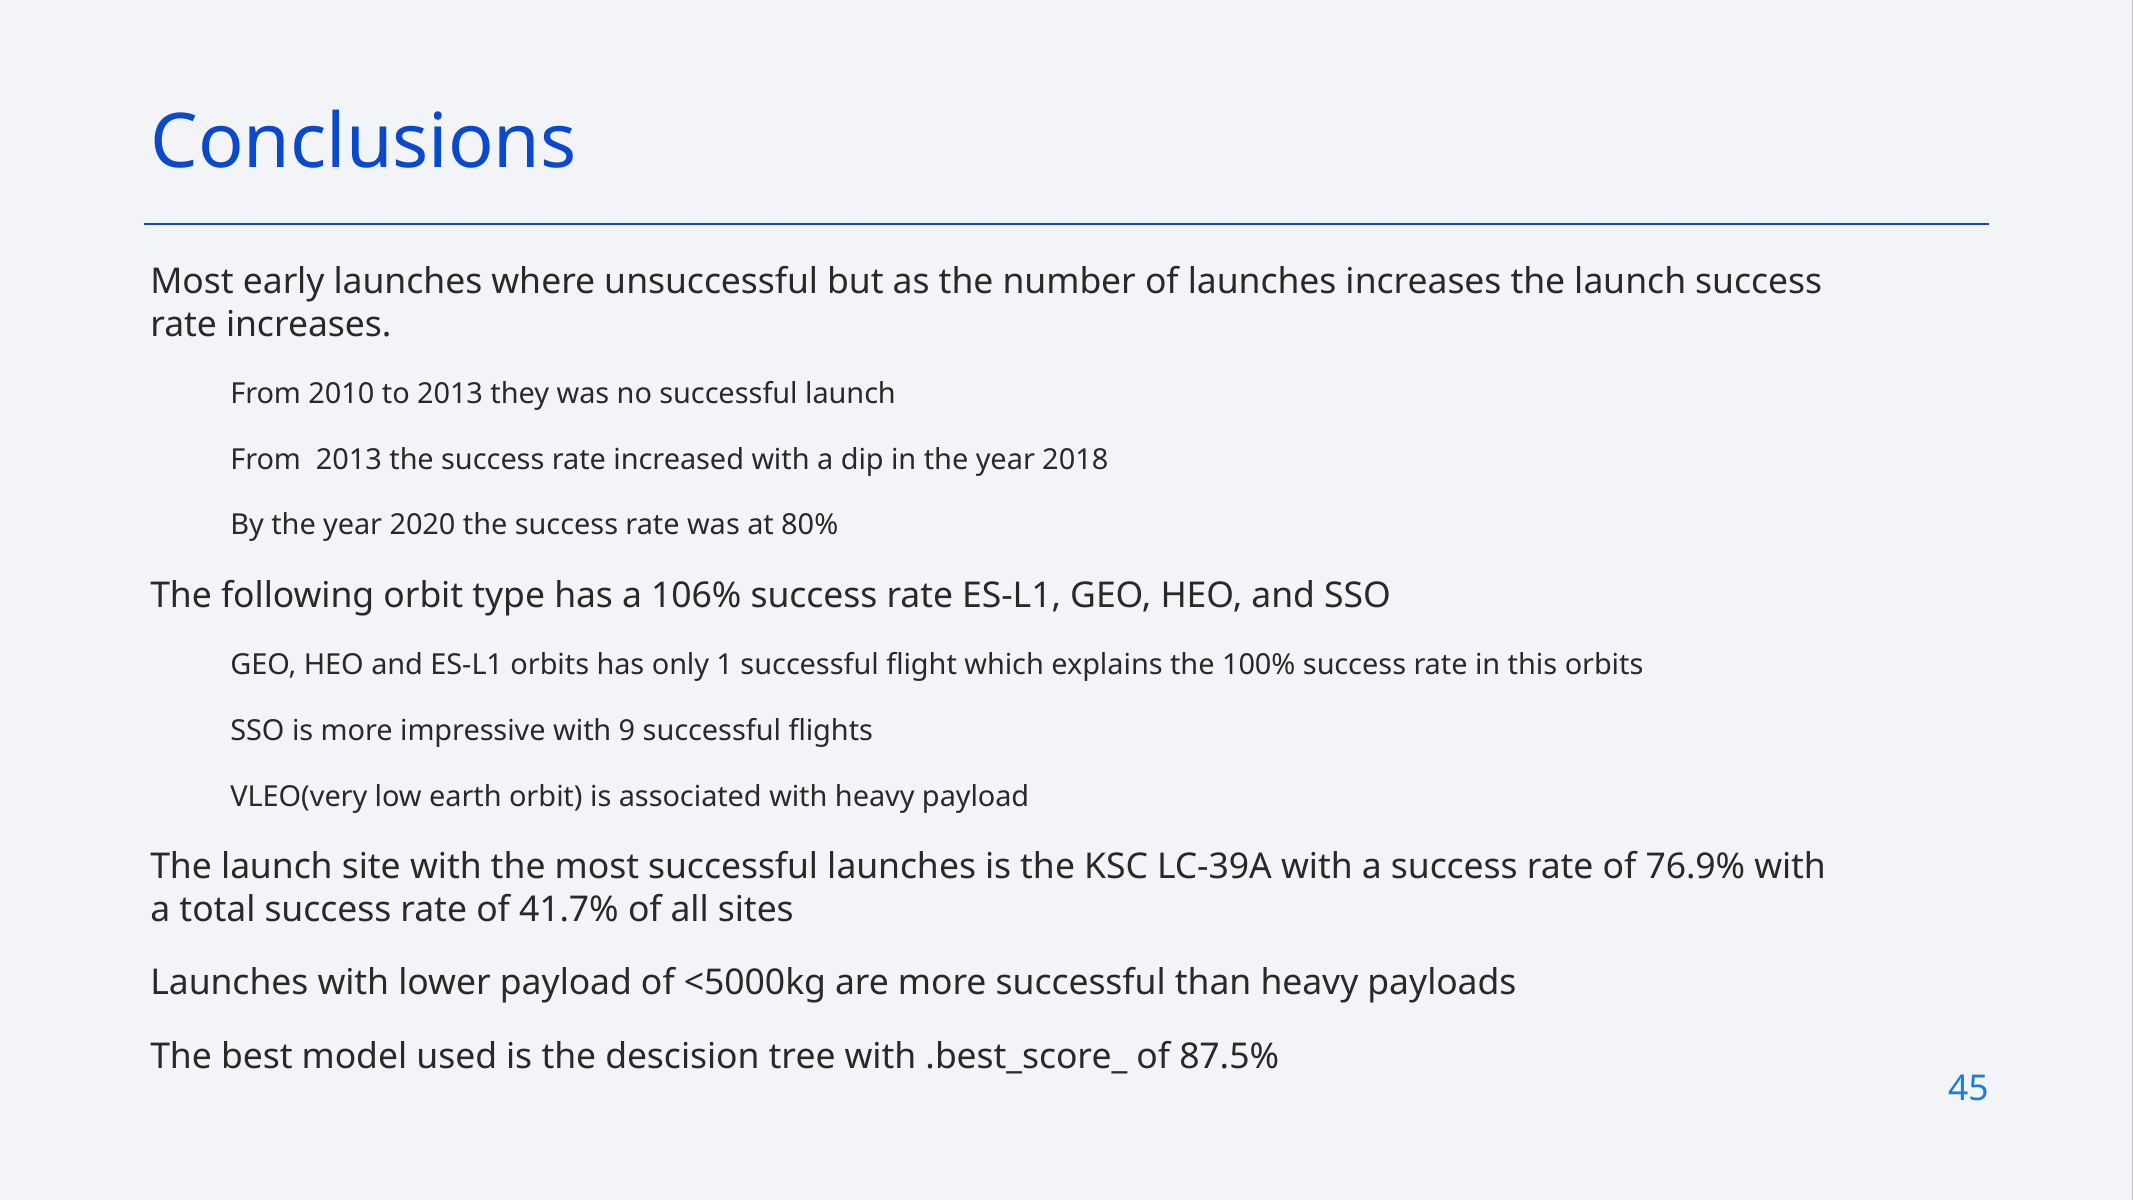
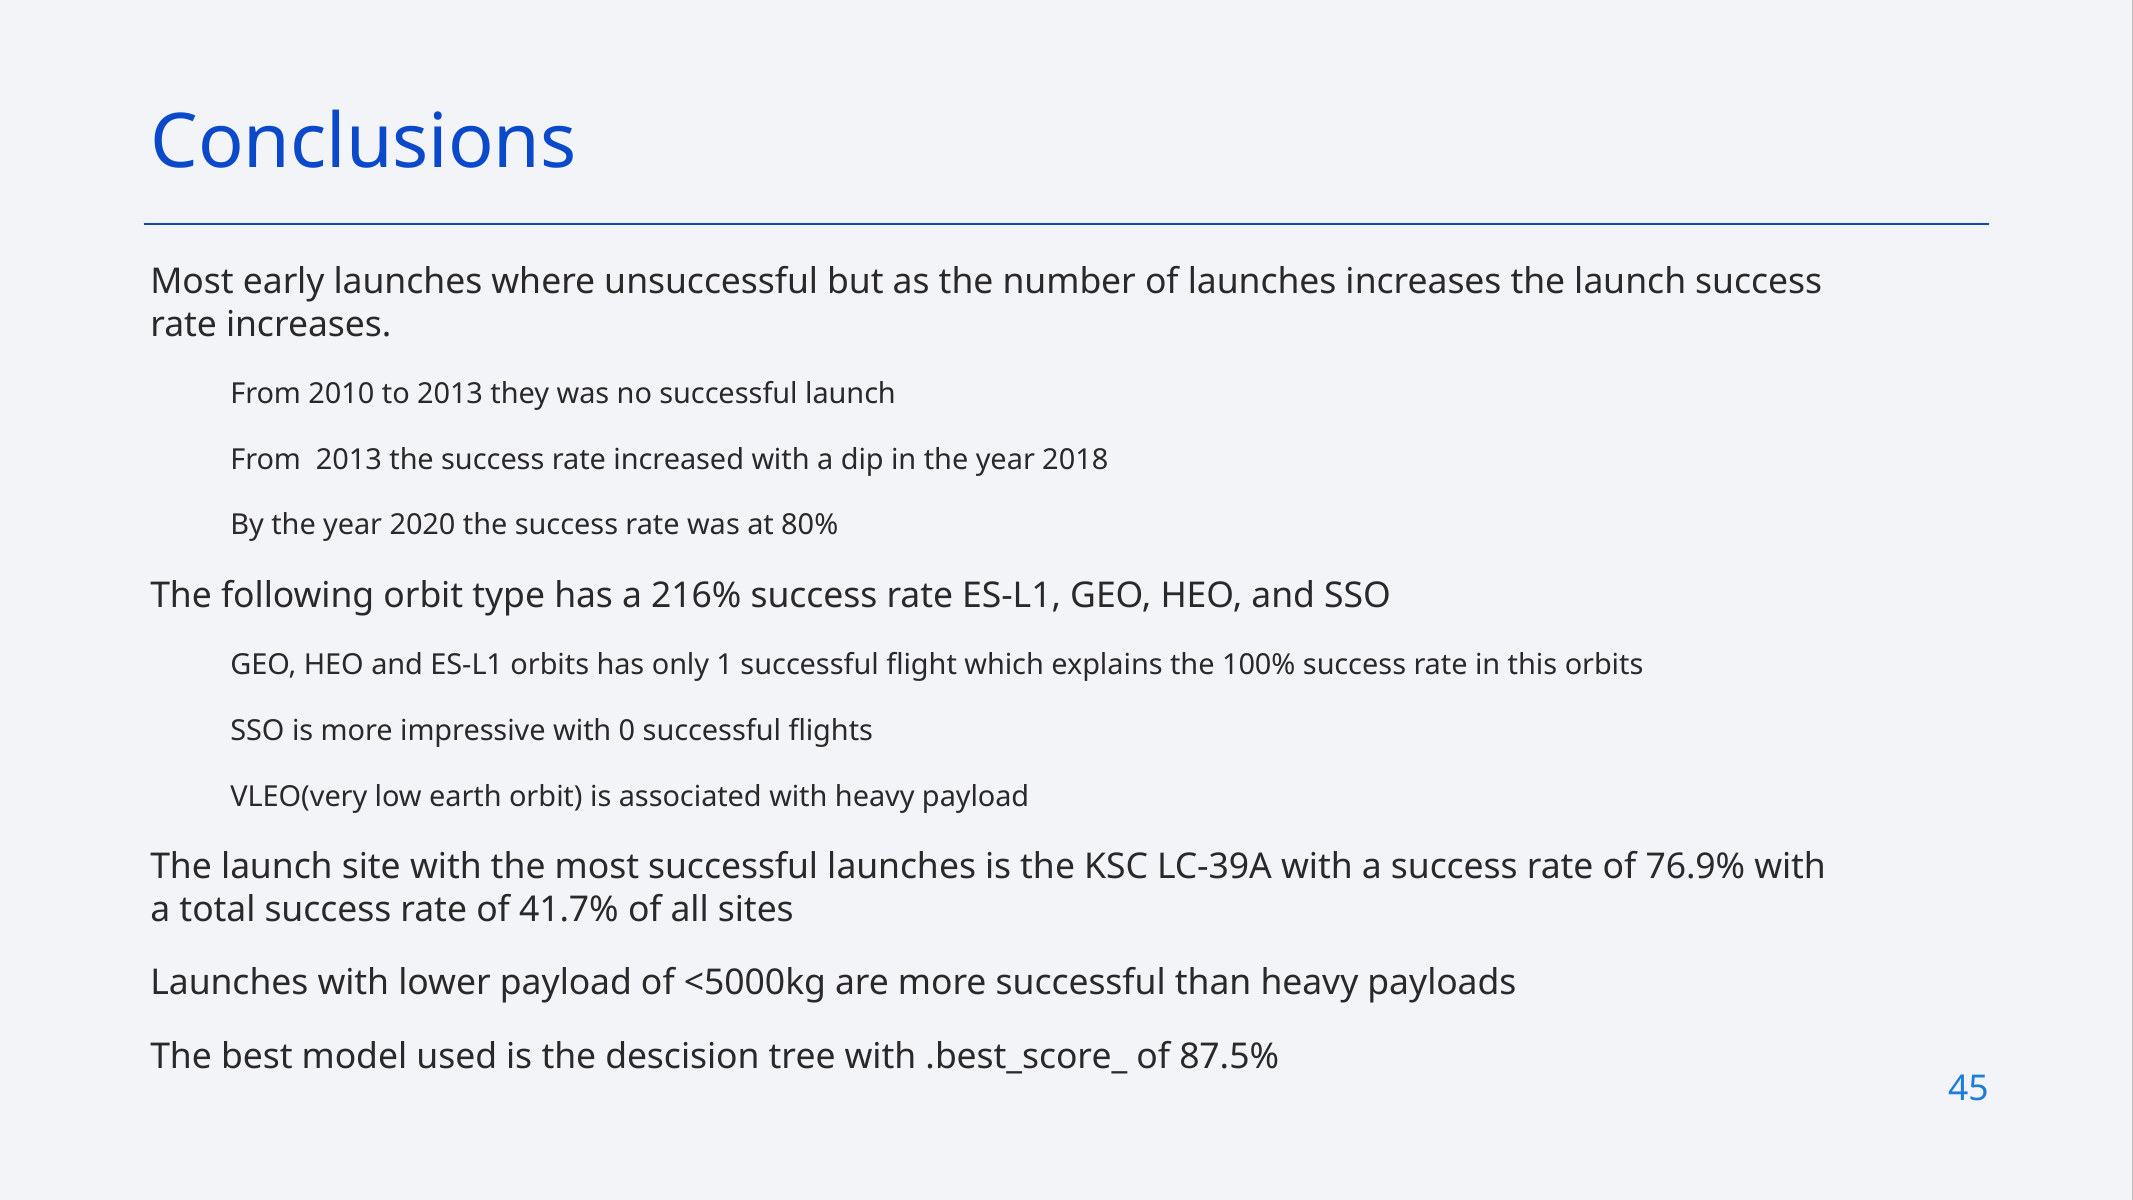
106%: 106% -> 216%
9: 9 -> 0
